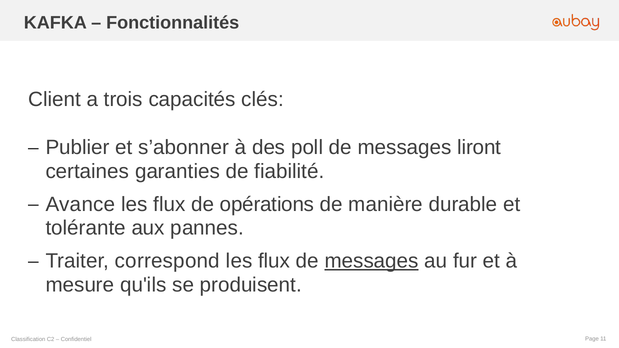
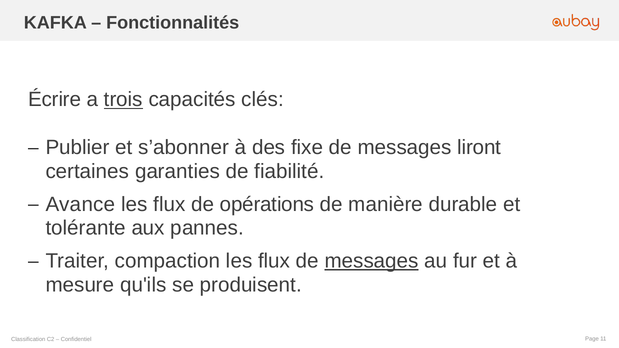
Client: Client -> Écrire
trois underline: none -> present
poll: poll -> fixe
correspond: correspond -> compaction
